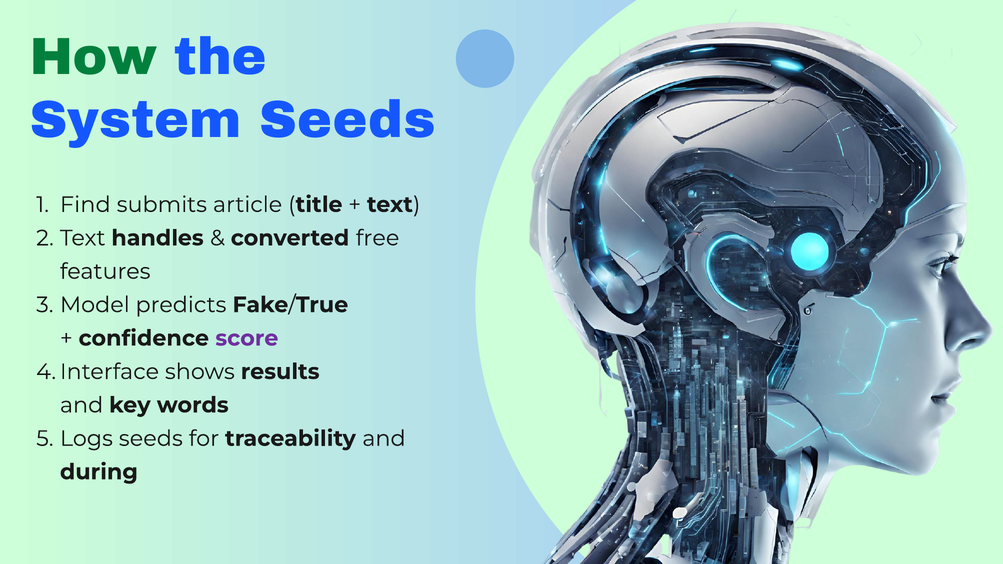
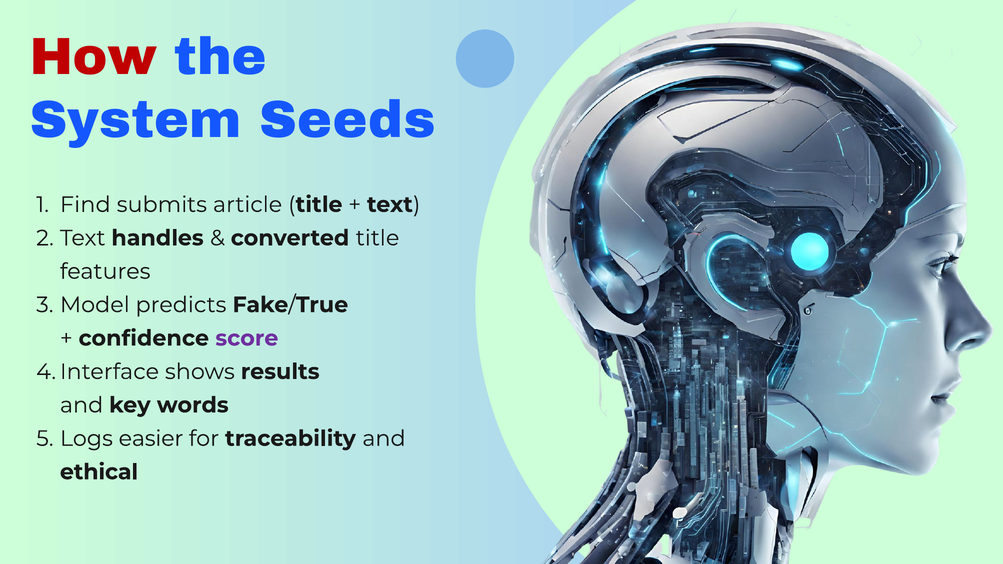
How colour: green -> red
converted free: free -> title
Logs seeds: seeds -> easier
during: during -> ethical
